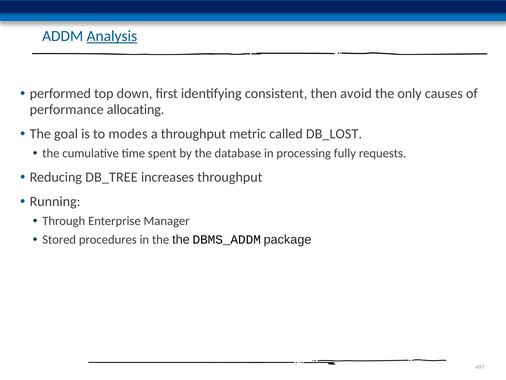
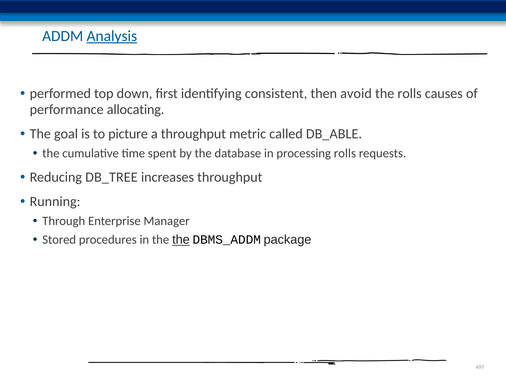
the only: only -> rolls
modes: modes -> picture
DB_LOST: DB_LOST -> DB_ABLE
processing fully: fully -> rolls
the at (181, 239) underline: none -> present
